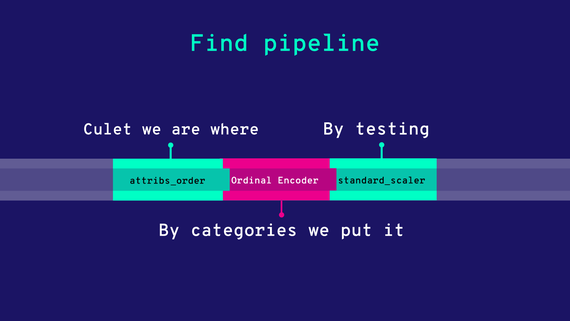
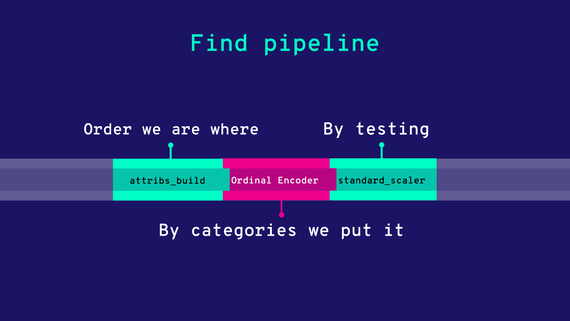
Culet: Culet -> Order
attribs_order: attribs_order -> attribs_build
